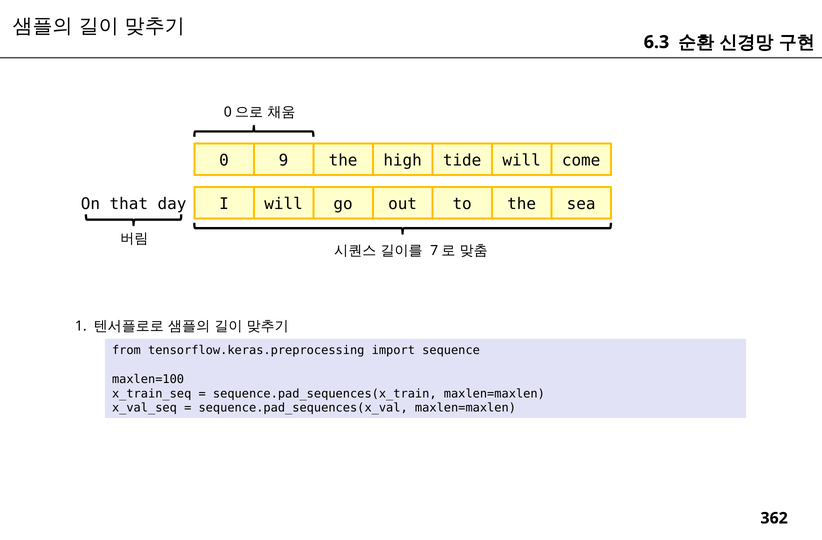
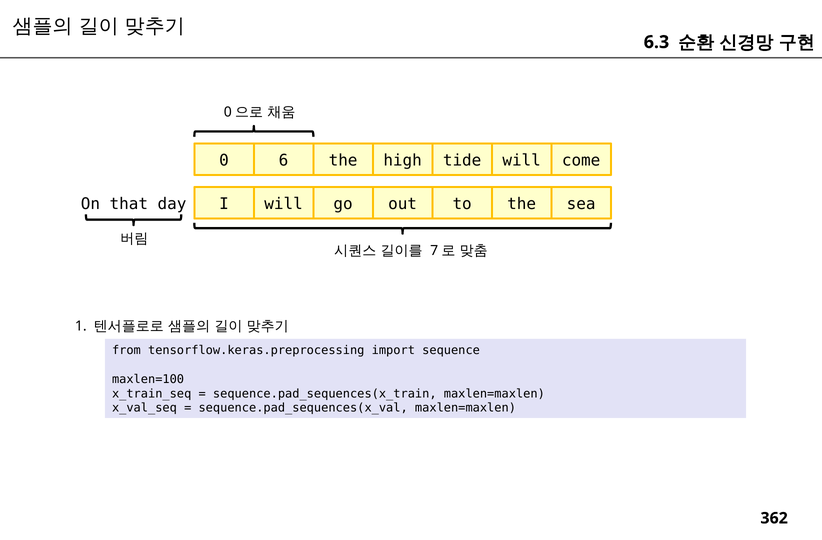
9: 9 -> 6
